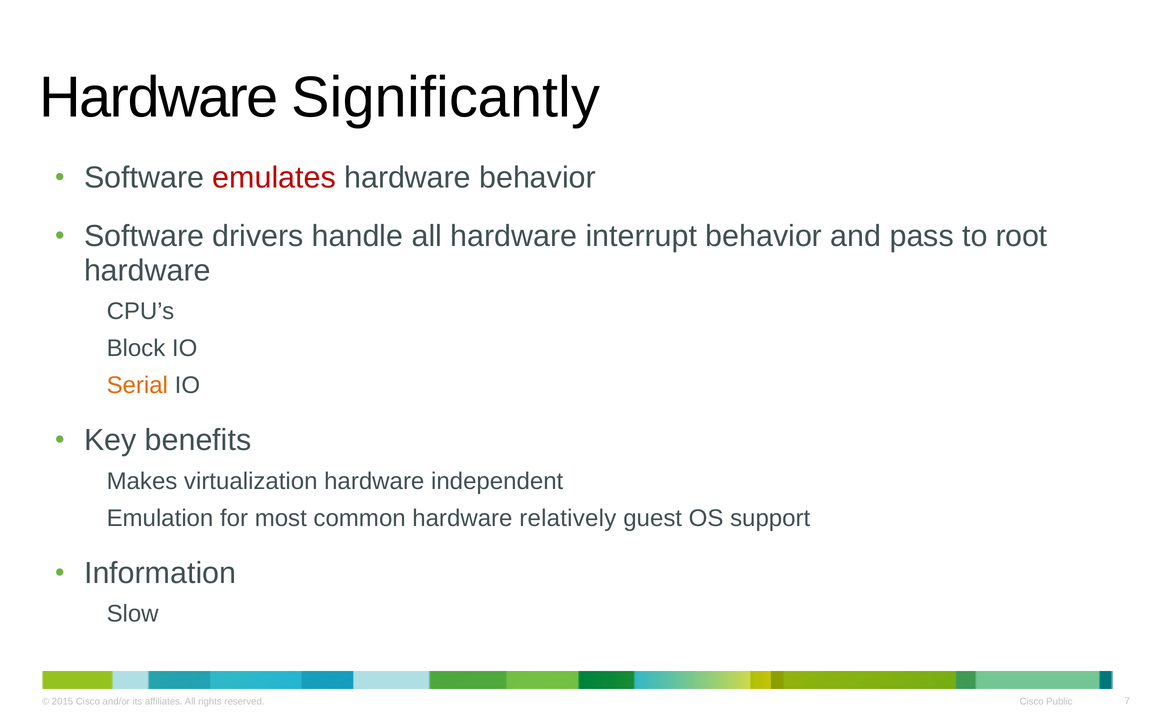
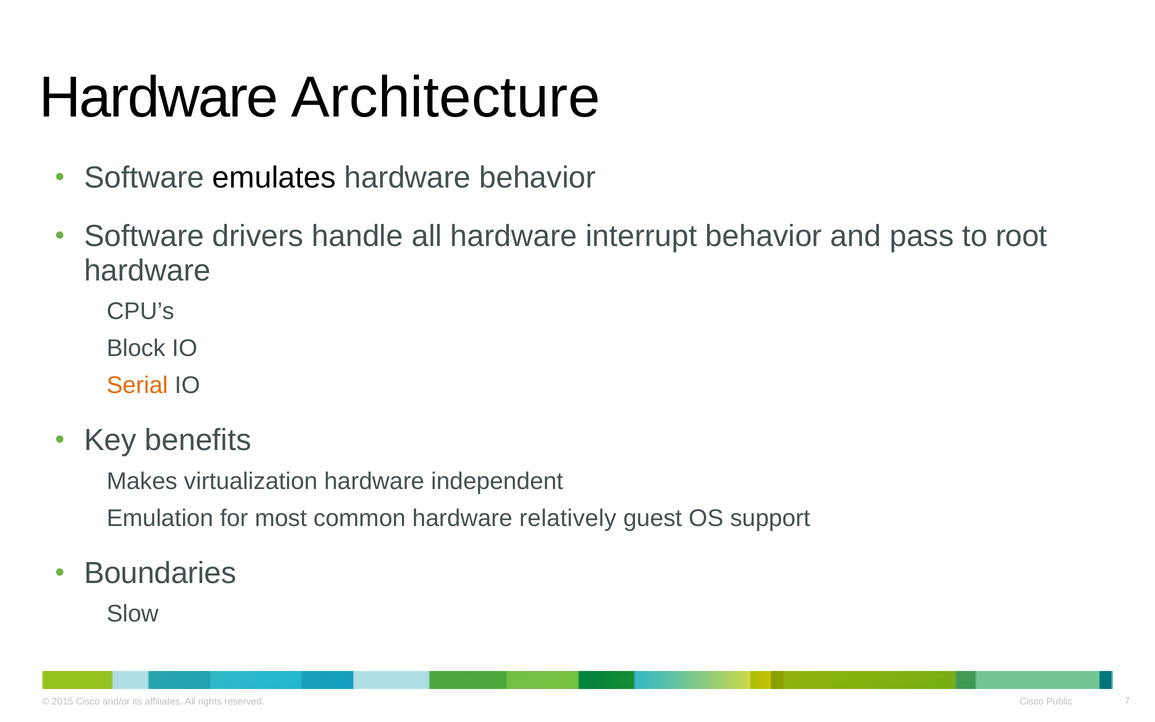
Significantly: Significantly -> Architecture
emulates colour: red -> black
Information: Information -> Boundaries
